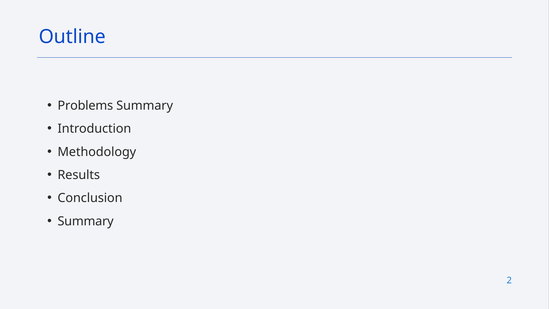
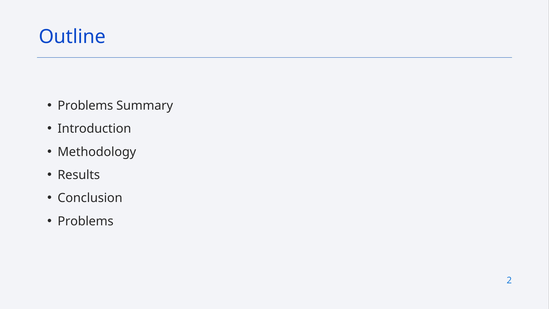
Summary at (86, 221): Summary -> Problems
